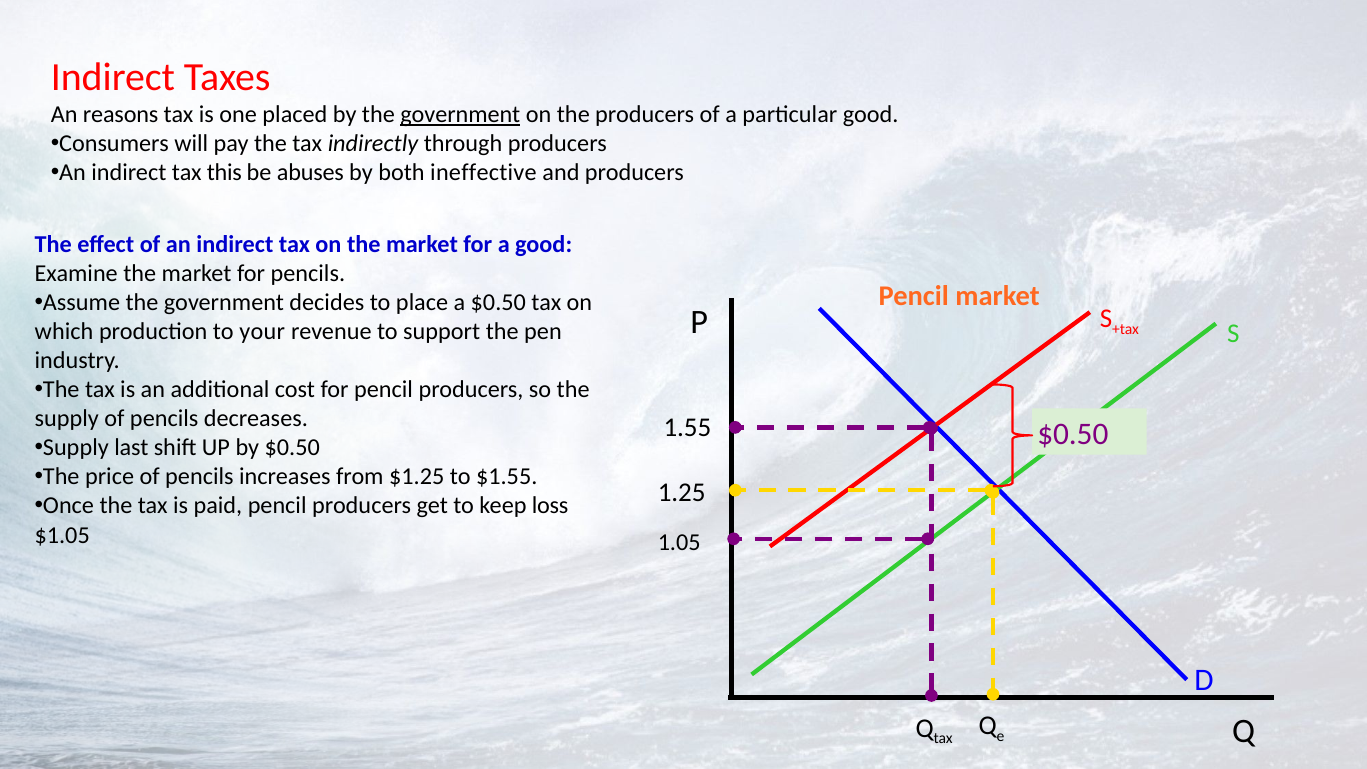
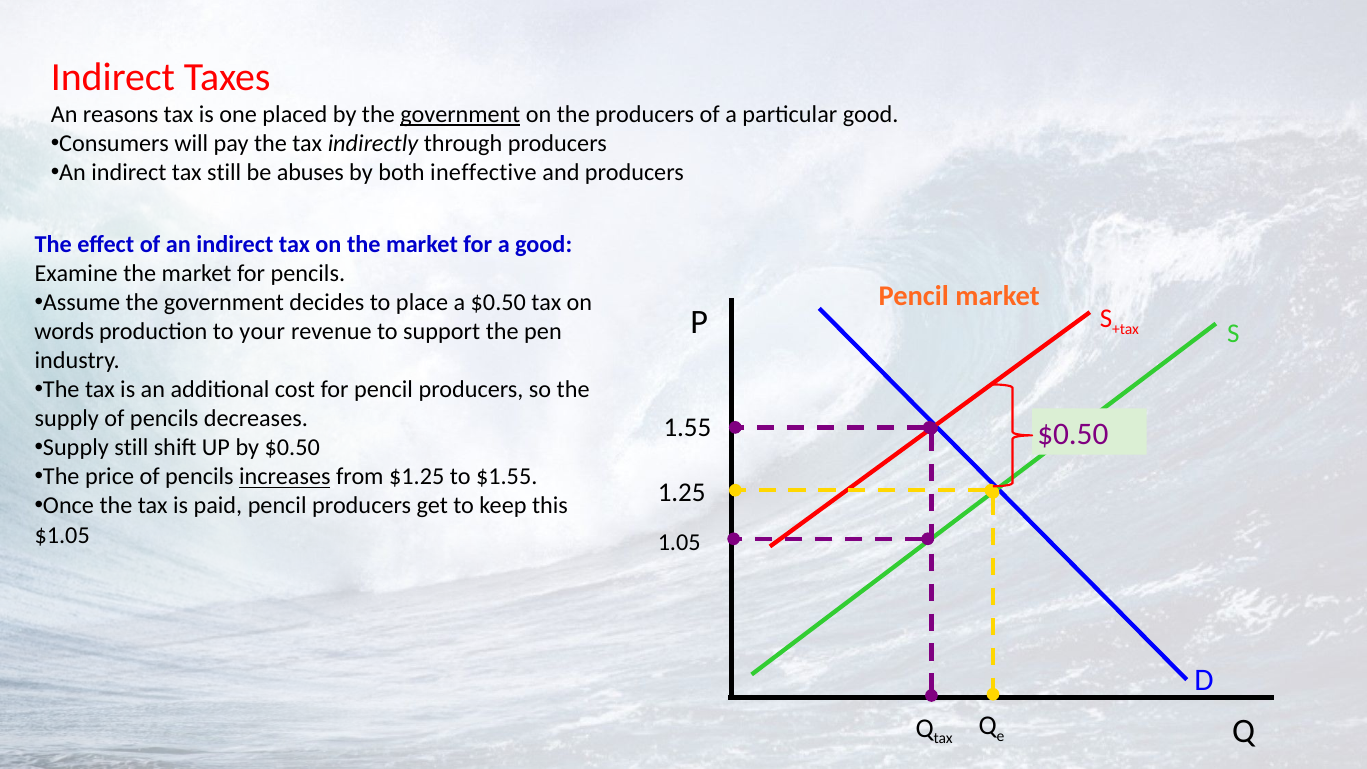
tax this: this -> still
which: which -> words
Supply last: last -> still
increases underline: none -> present
loss: loss -> this
